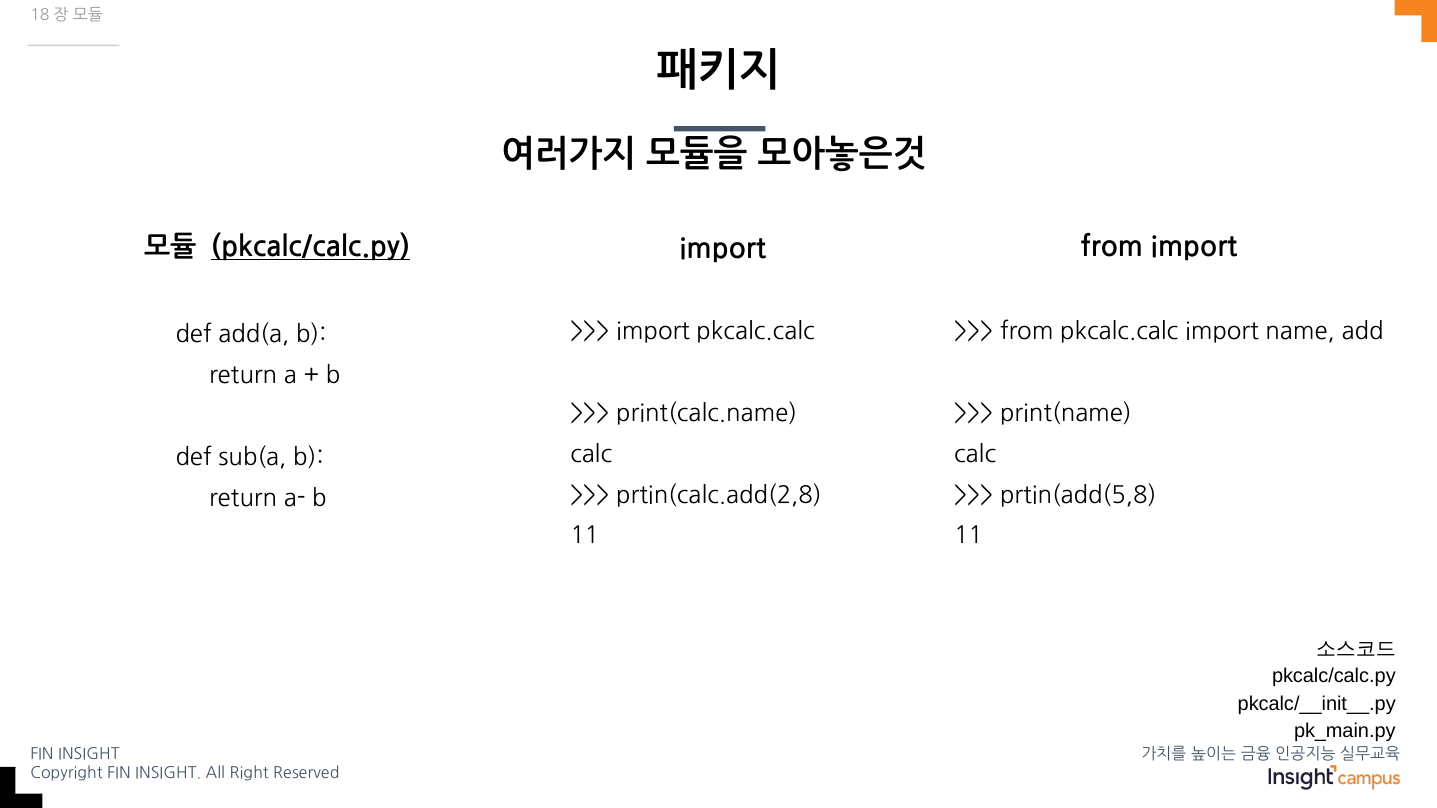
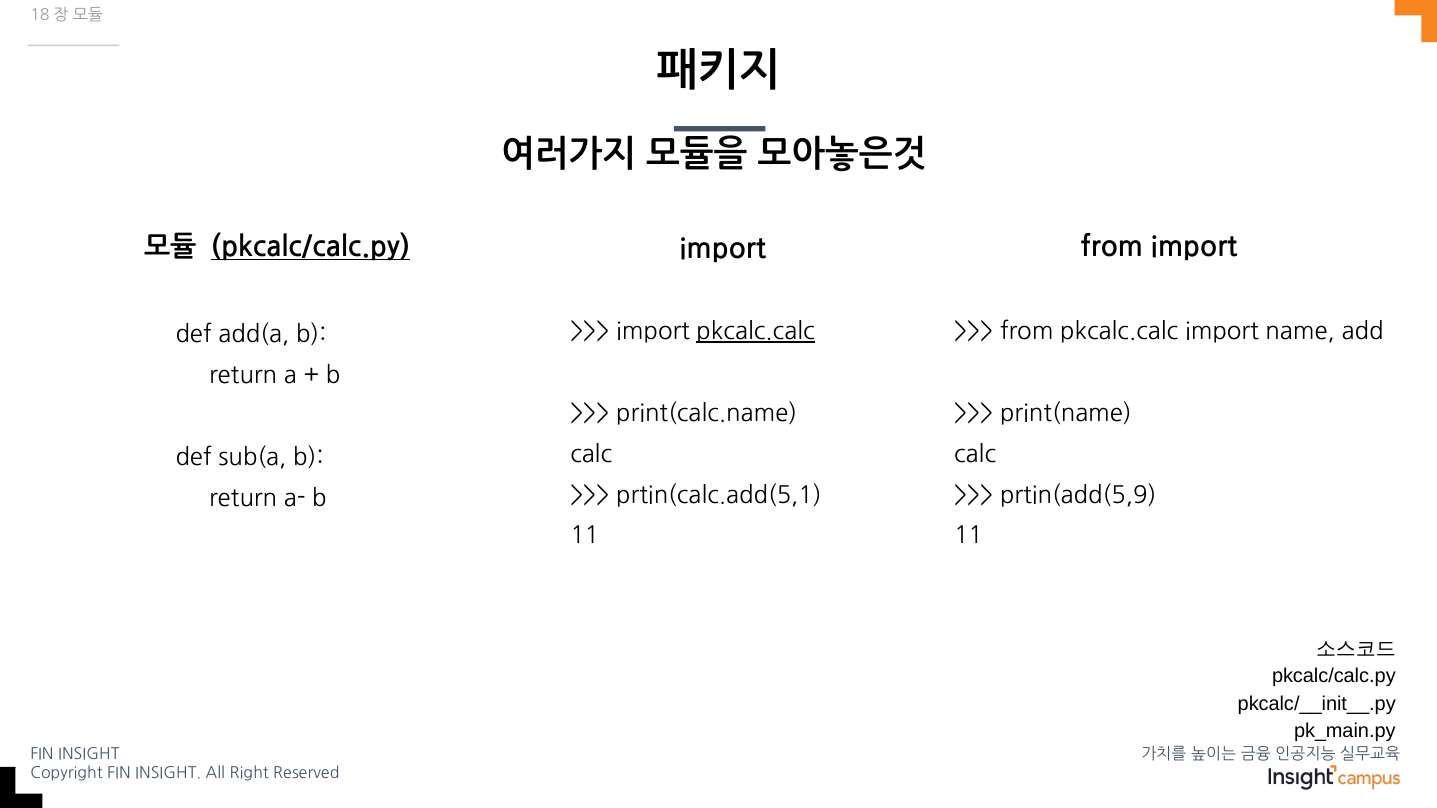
pkcalc.calc at (756, 332) underline: none -> present
prtin(calc.add(2,8: prtin(calc.add(2,8 -> prtin(calc.add(5,1
prtin(add(5,8: prtin(add(5,8 -> prtin(add(5,9
